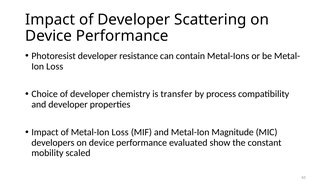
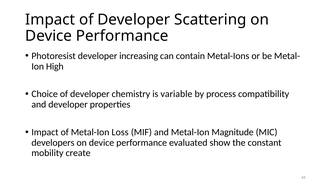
resistance: resistance -> increasing
Loss at (55, 66): Loss -> High
transfer: transfer -> variable
scaled: scaled -> create
